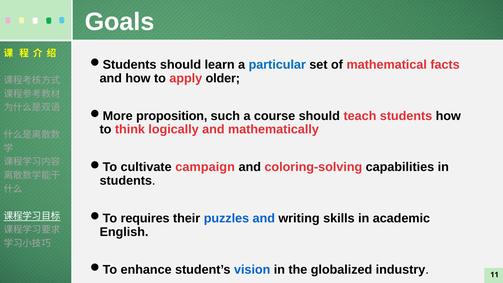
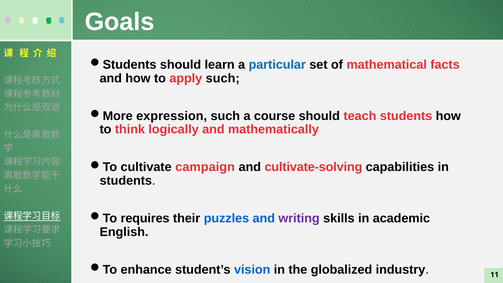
apply older: older -> such
proposition: proposition -> expression
coloring-solving: coloring-solving -> cultivate-solving
writing colour: black -> purple
